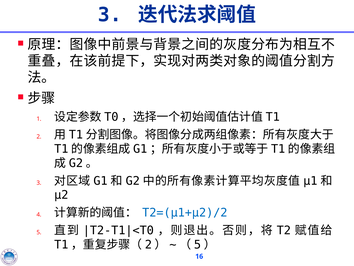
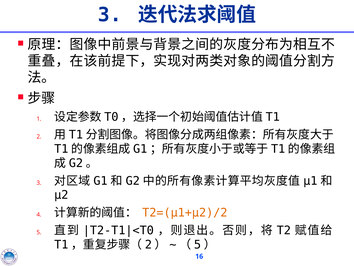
T2=(µ1+µ2)/2 colour: blue -> orange
